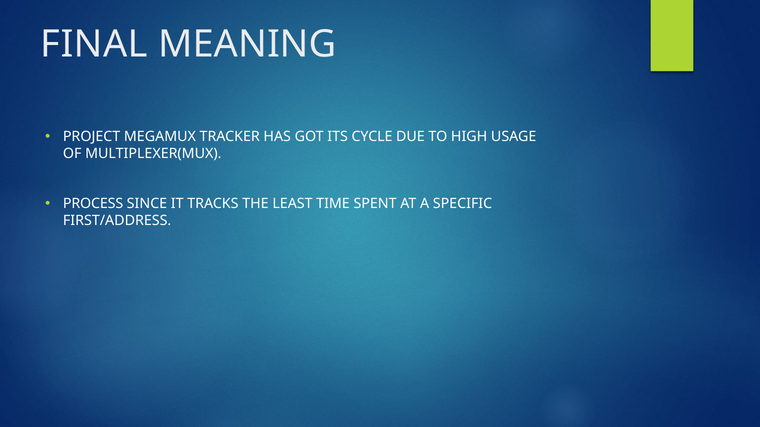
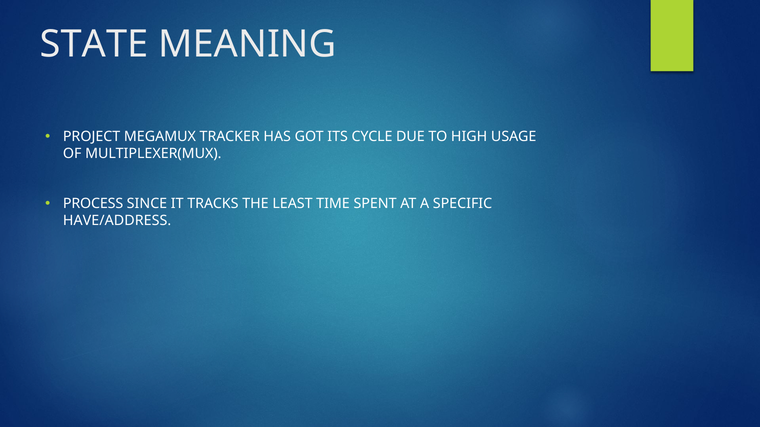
FINAL: FINAL -> STATE
FIRST/ADDRESS: FIRST/ADDRESS -> HAVE/ADDRESS
